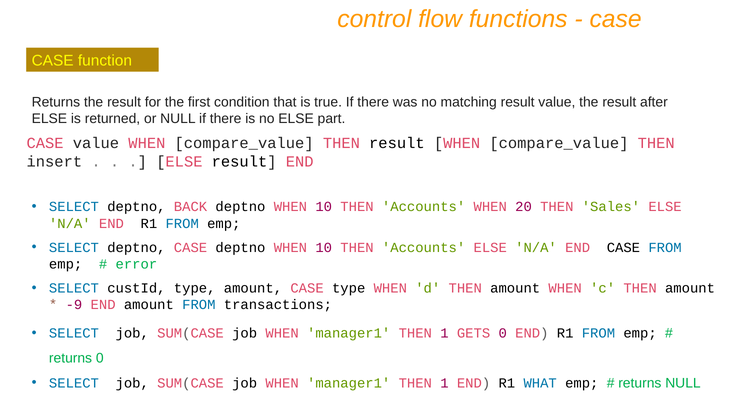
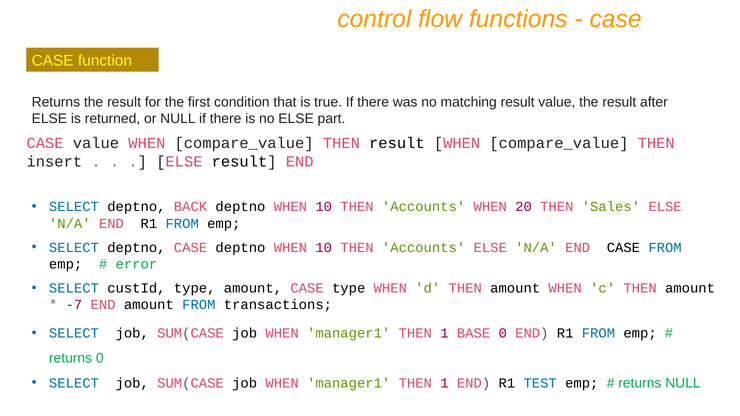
-9: -9 -> -7
GETS: GETS -> BASE
WHAT: WHAT -> TEST
